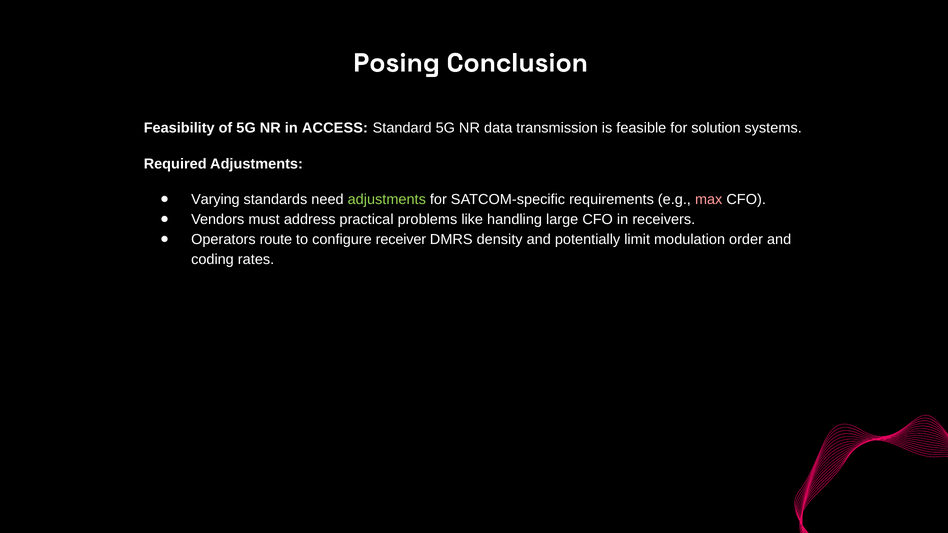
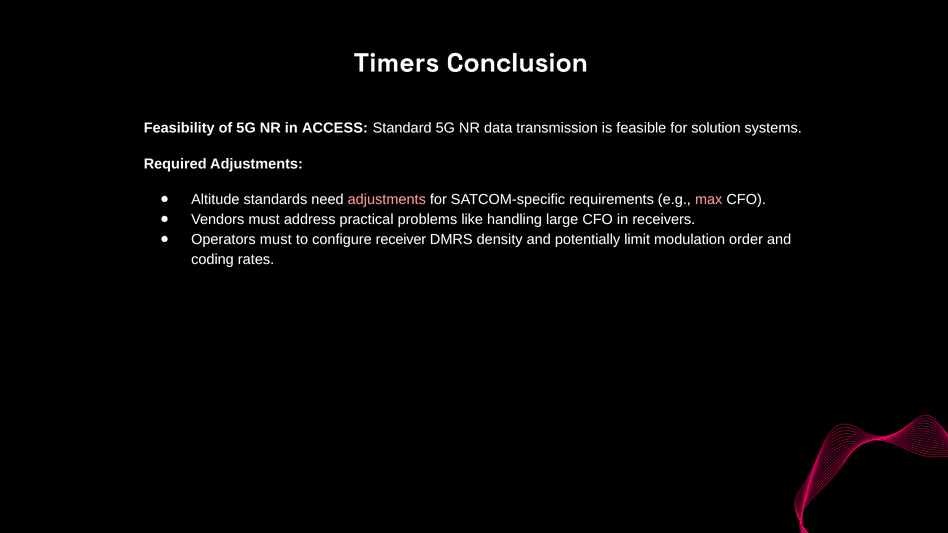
Posing: Posing -> Timers
Varying: Varying -> Altitude
adjustments at (387, 200) colour: light green -> pink
Operators route: route -> must
